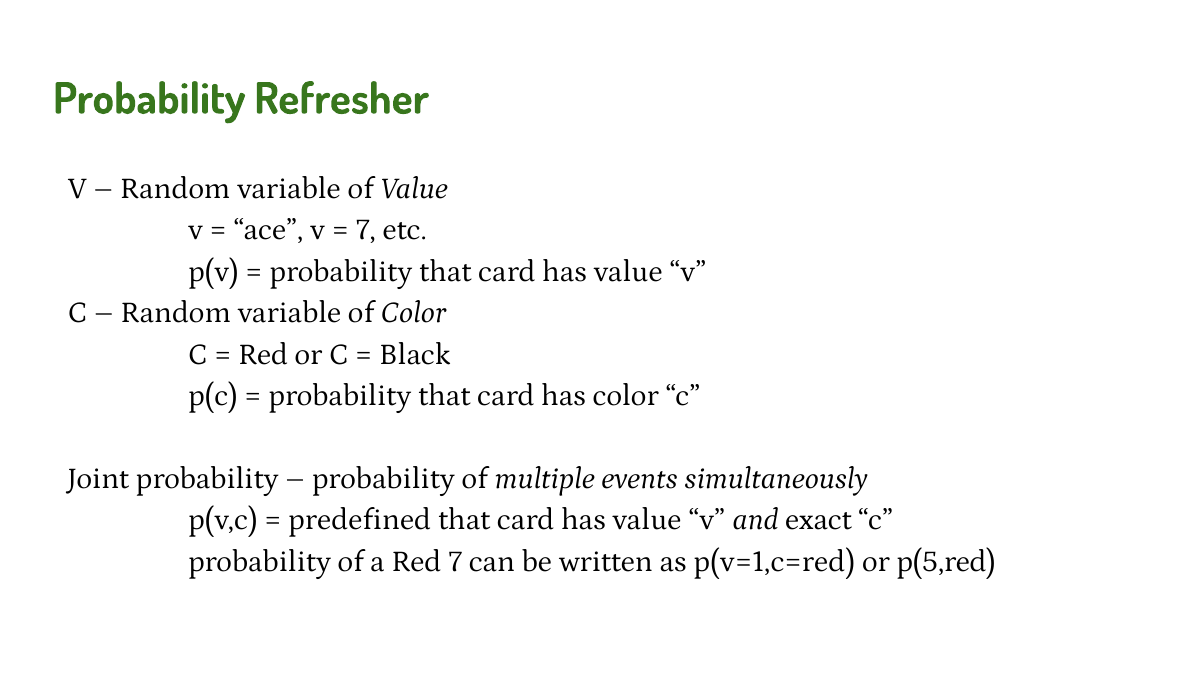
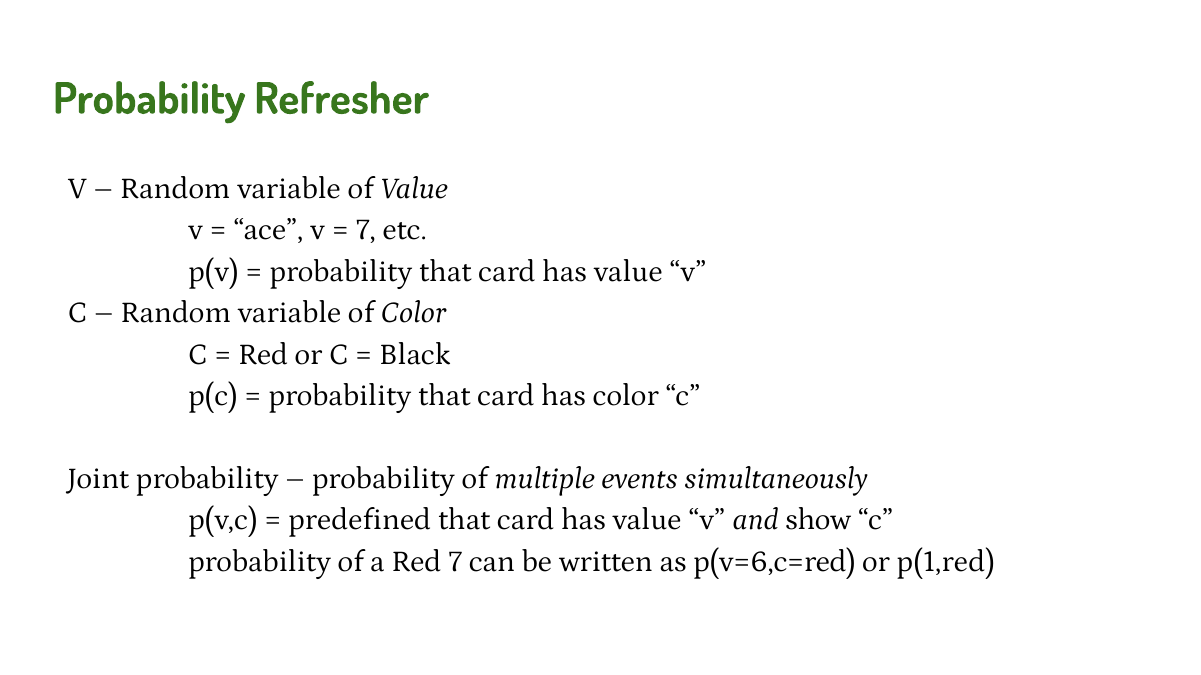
exact: exact -> show
p(v=1,c=red: p(v=1,c=red -> p(v=6,c=red
p(5,red: p(5,red -> p(1,red
